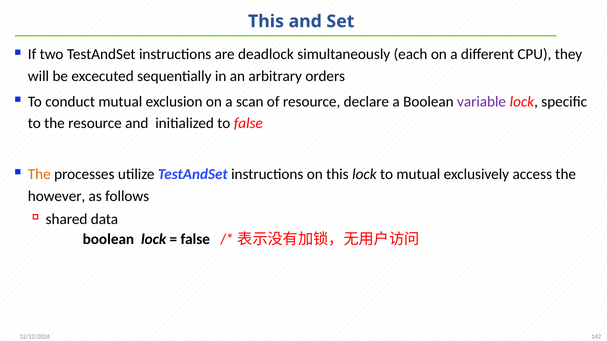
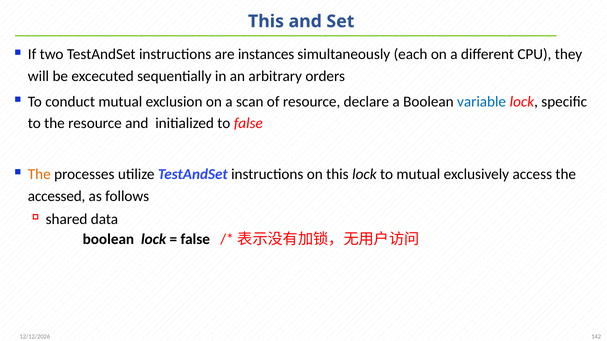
deadlock: deadlock -> instances
variable colour: purple -> blue
however: however -> accessed
